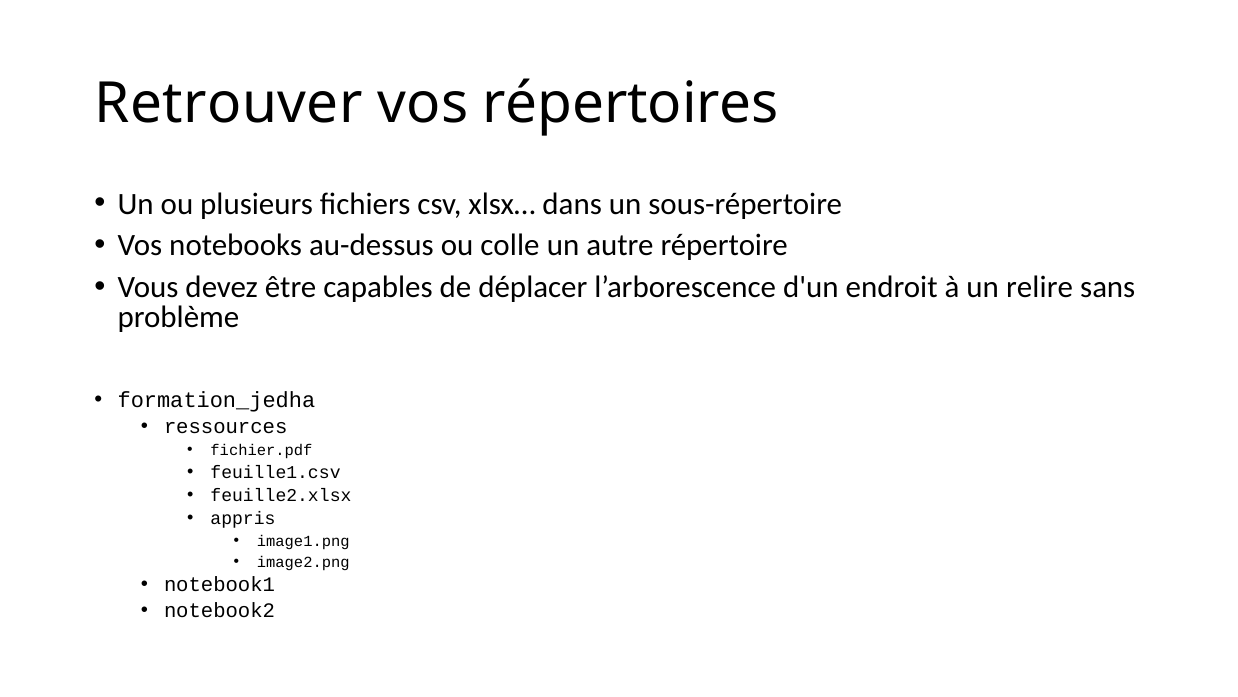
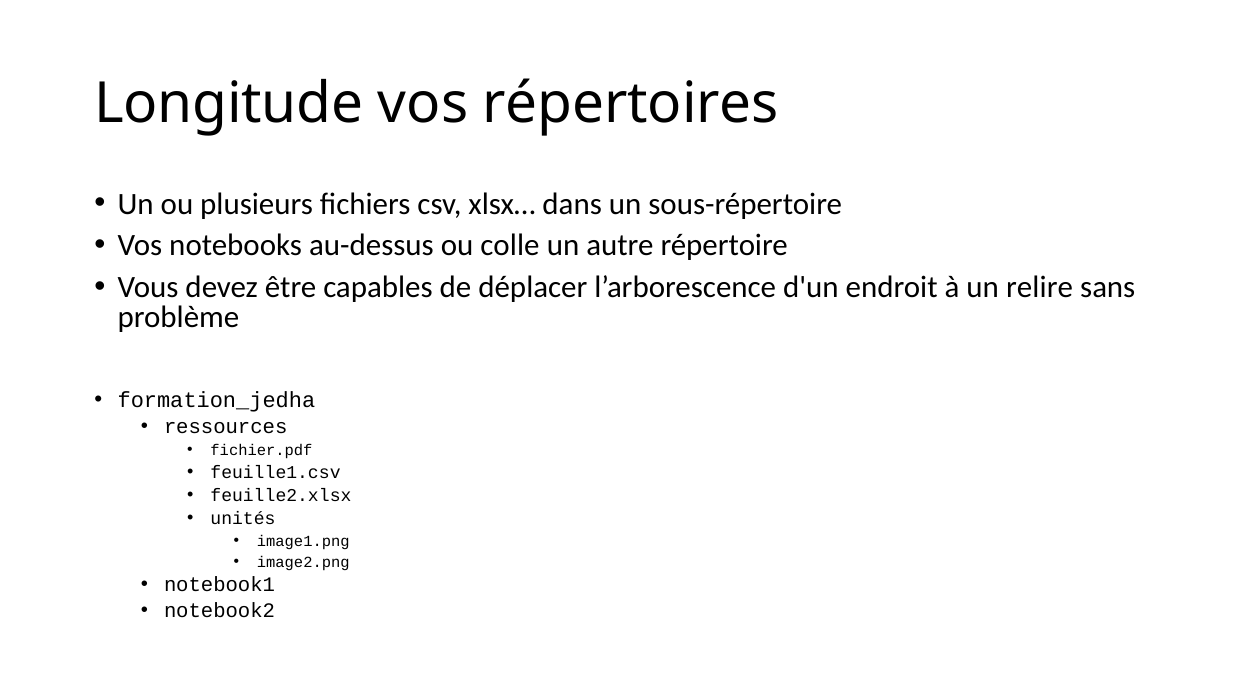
Retrouver: Retrouver -> Longitude
appris: appris -> unités
